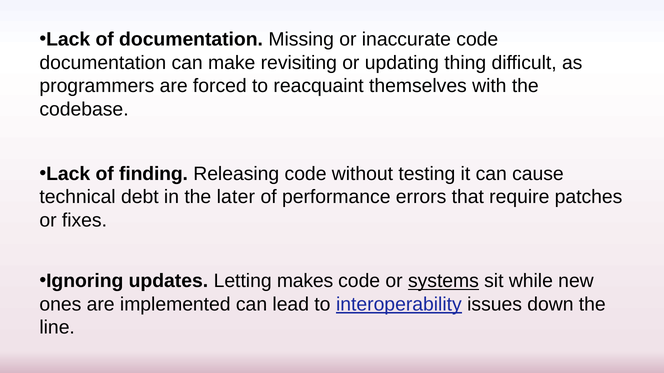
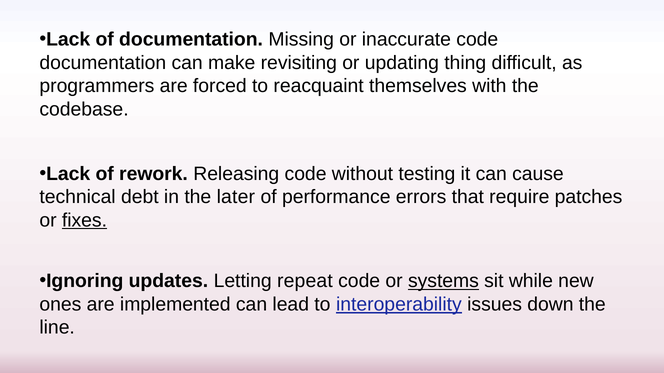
finding: finding -> rework
fixes underline: none -> present
makes: makes -> repeat
